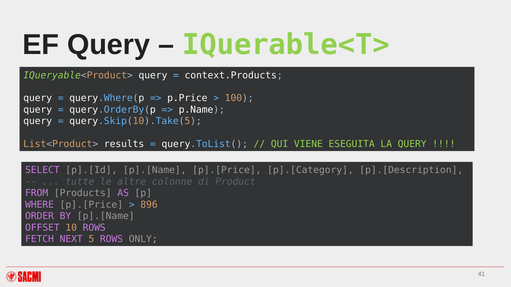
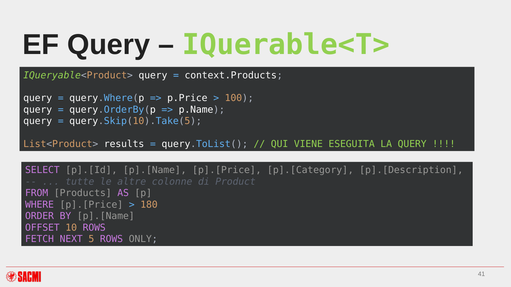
896: 896 -> 180
